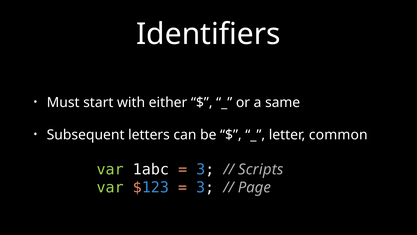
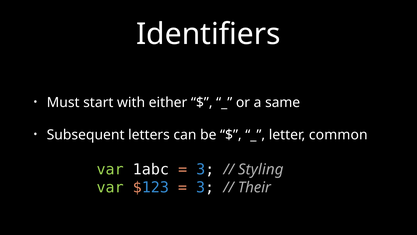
Scripts: Scripts -> Styling
Page: Page -> Their
